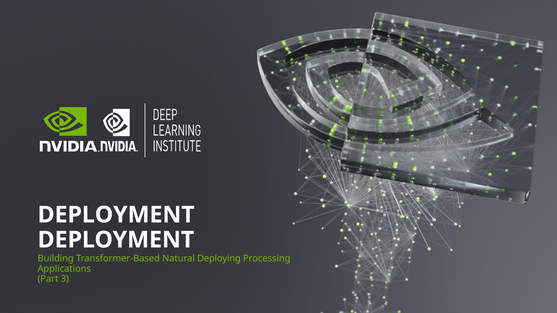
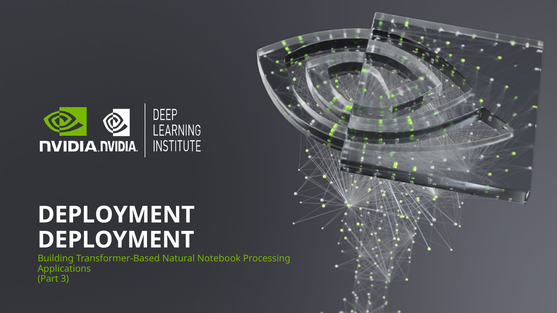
Deploying: Deploying -> Notebook
